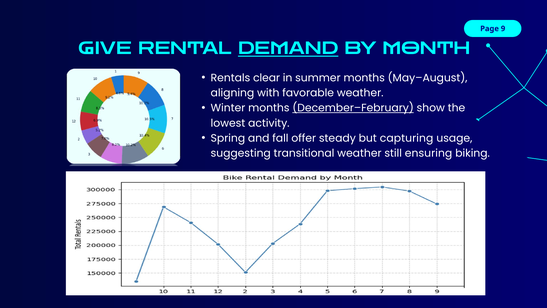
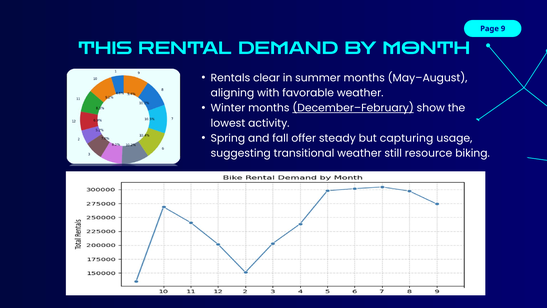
GIVE: GIVE -> THIS
DEMAND underline: present -> none
ensuring: ensuring -> resource
